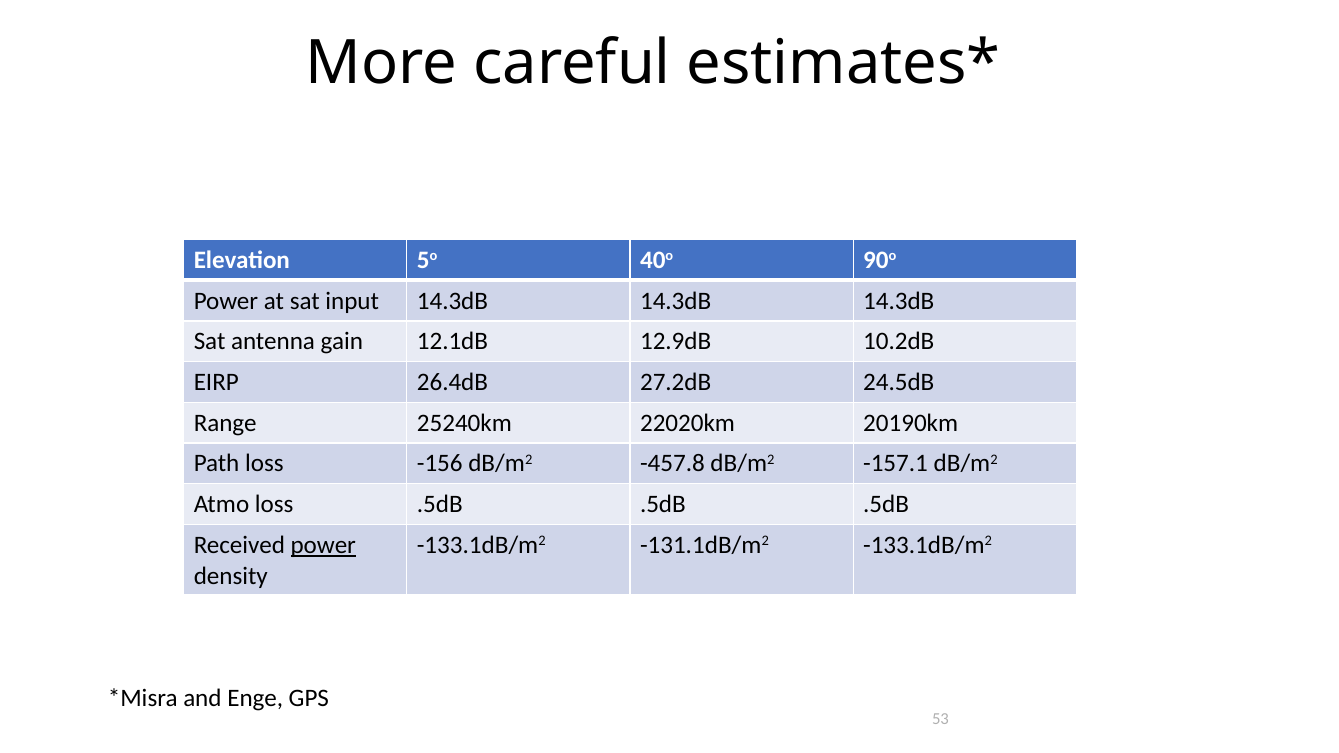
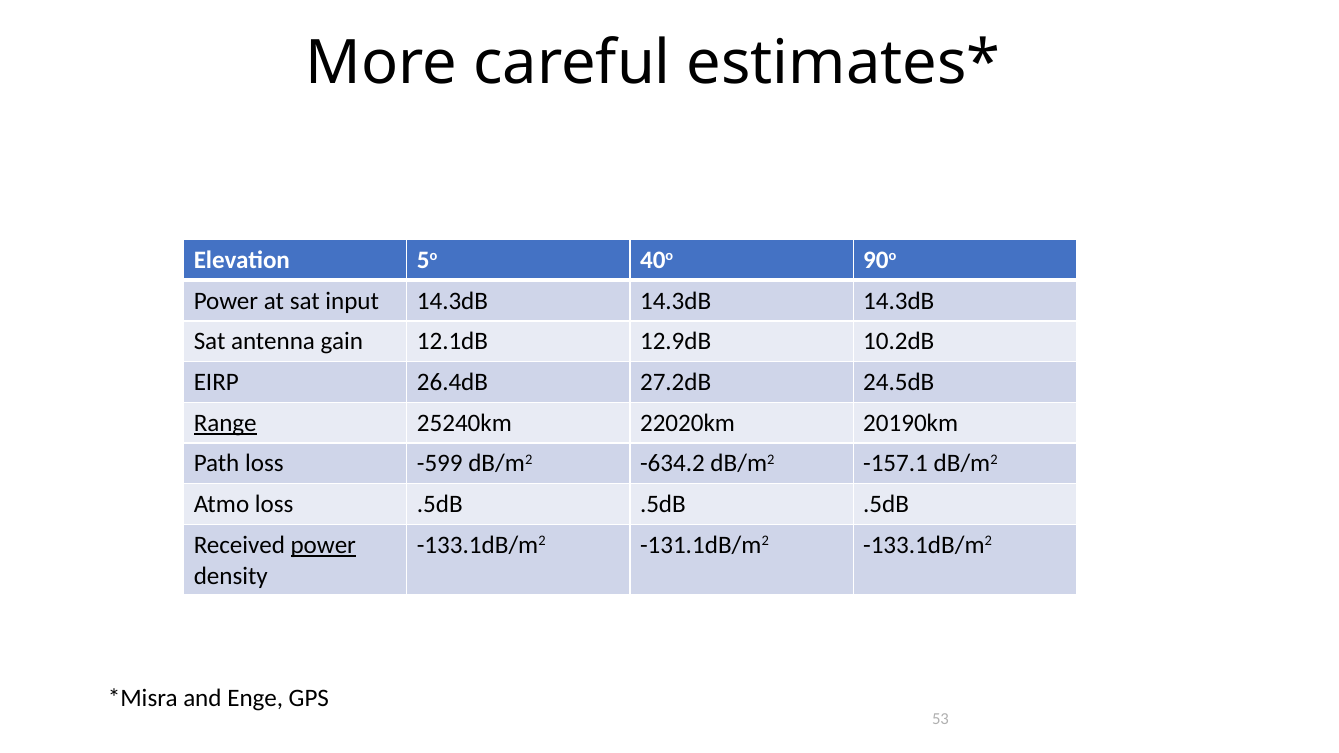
Range underline: none -> present
-156: -156 -> -599
-457.8: -457.8 -> -634.2
